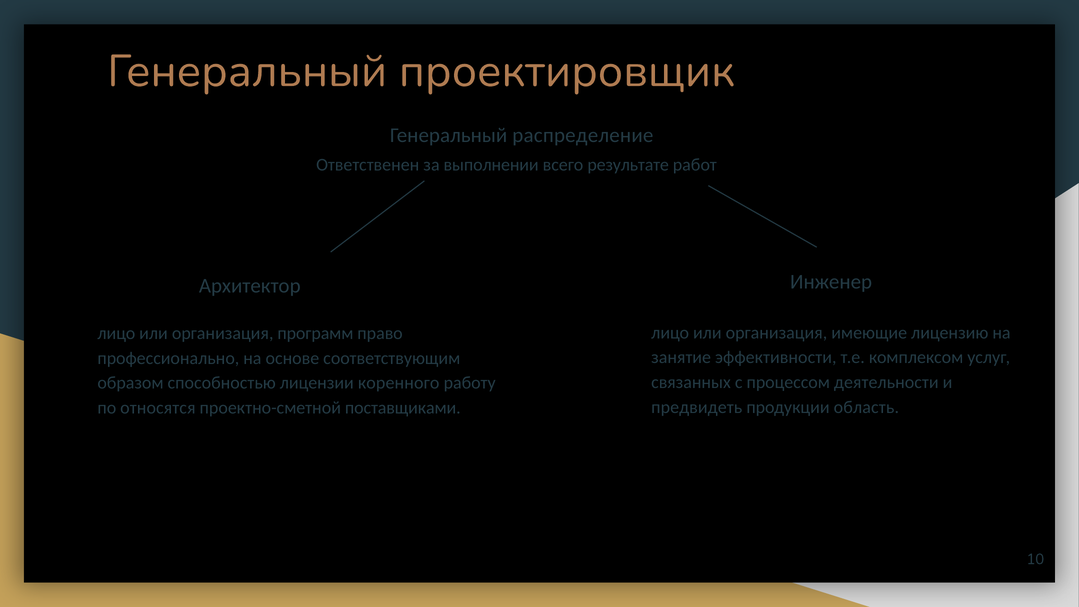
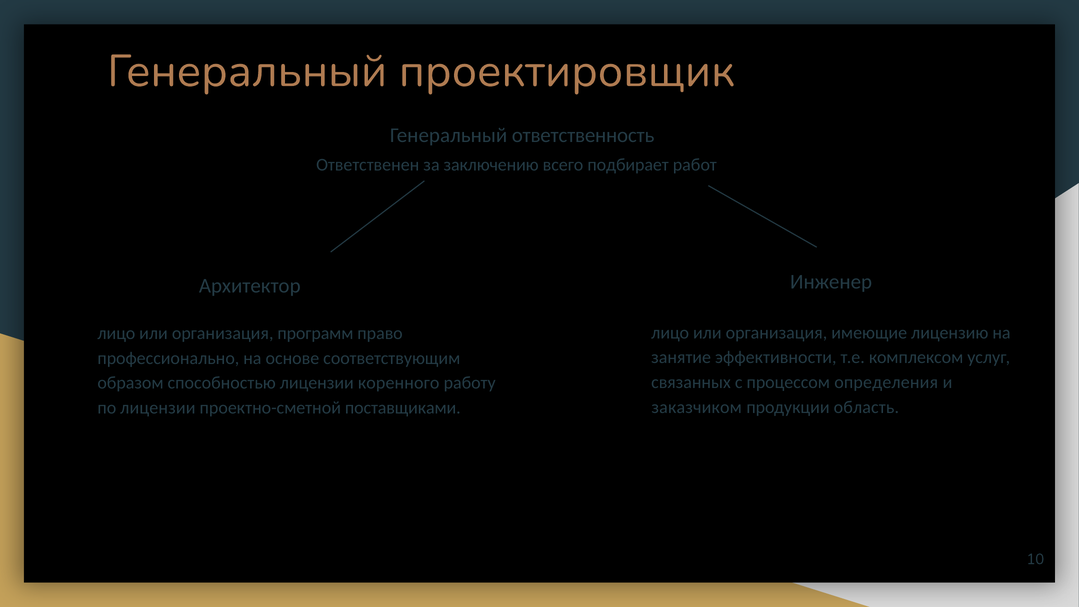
распределение: распределение -> ответственность
выполнении: выполнении -> заключению
результате: результате -> подбирает
деятельности: деятельности -> определения
предвидеть: предвидеть -> заказчиком
по относятся: относятся -> лицензии
